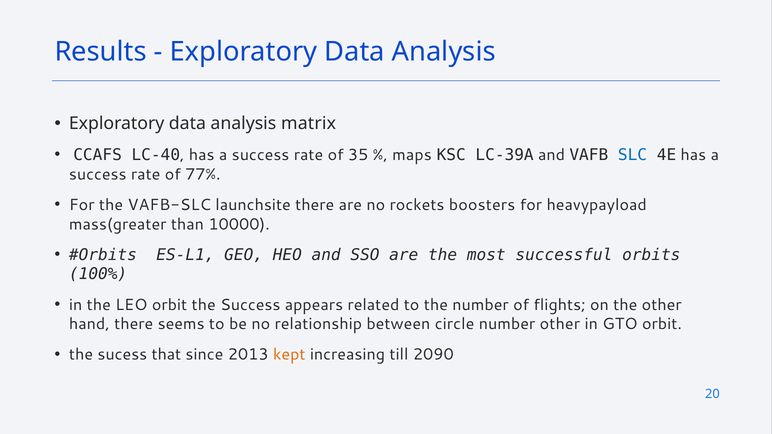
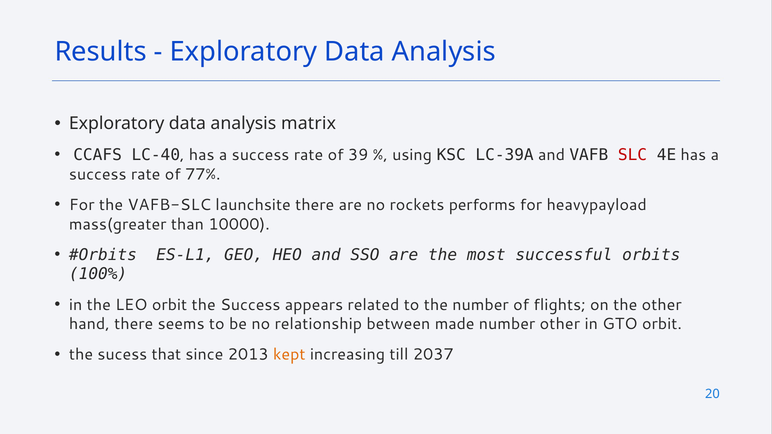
35: 35 -> 39
maps: maps -> using
SLC colour: blue -> red
boosters: boosters -> performs
circle: circle -> made
2090: 2090 -> 2037
